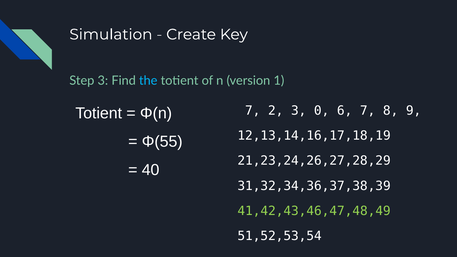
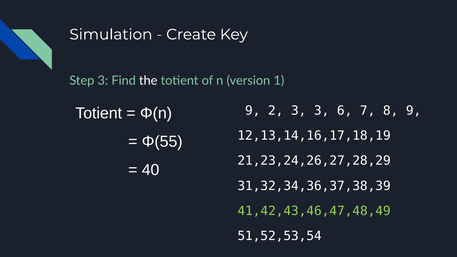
the colour: light blue -> white
7 at (253, 111): 7 -> 9
3 0: 0 -> 3
